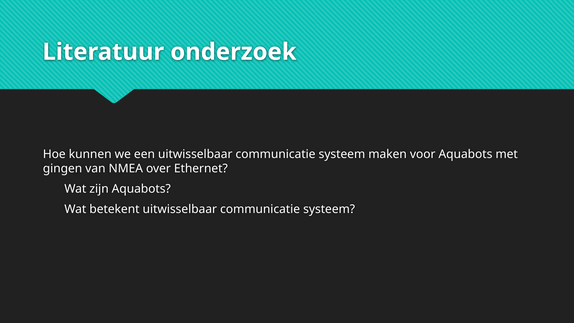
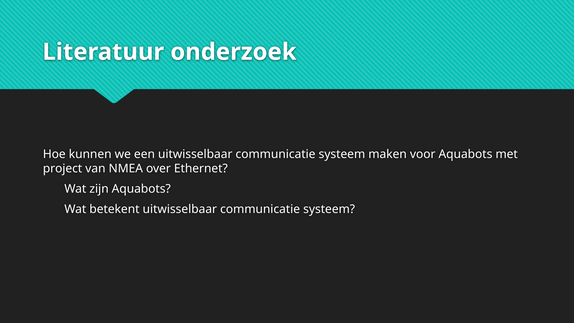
gingen: gingen -> project
